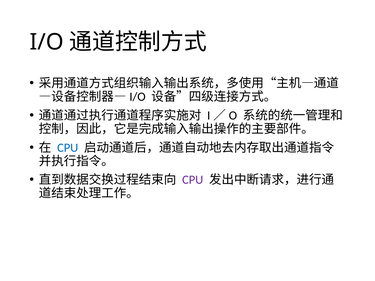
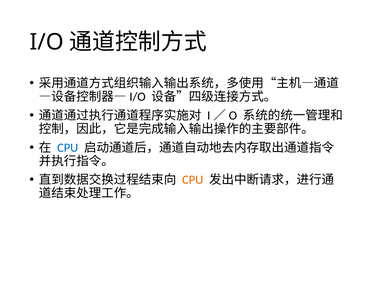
CPU at (193, 180) colour: purple -> orange
